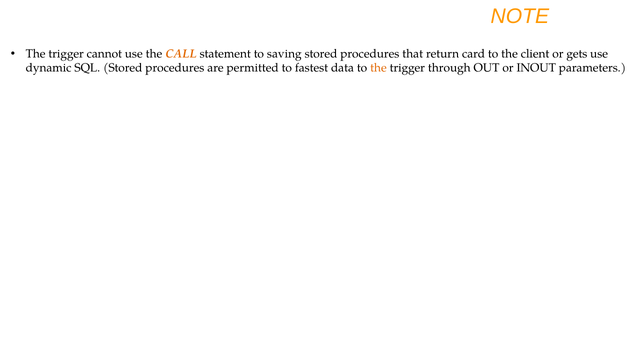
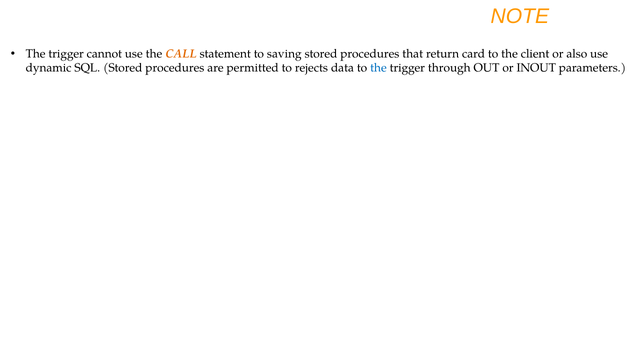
gets: gets -> also
fastest: fastest -> rejects
the at (378, 68) colour: orange -> blue
